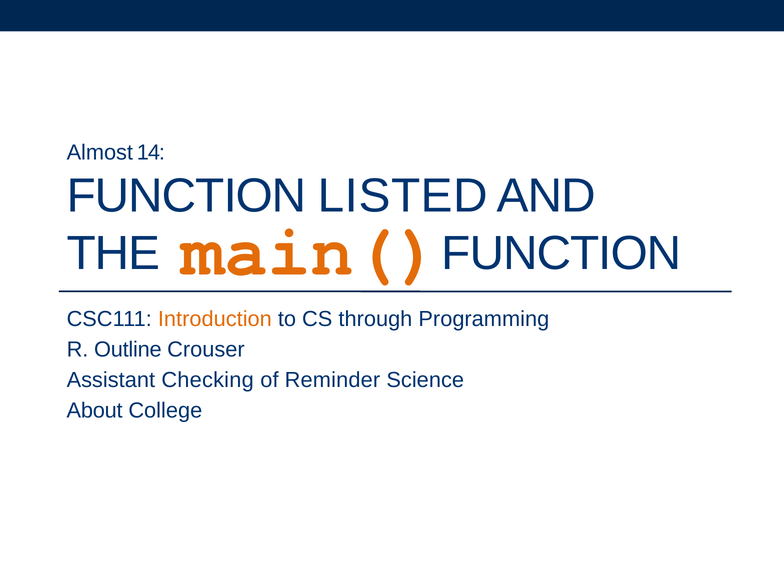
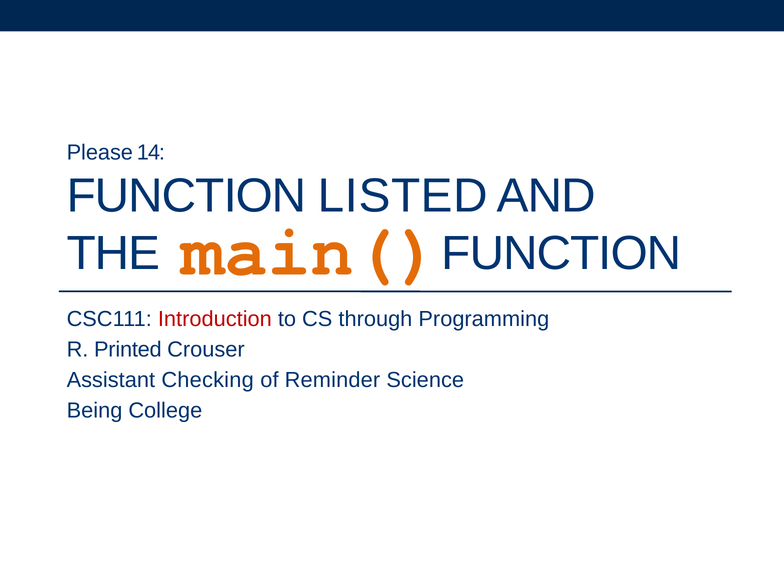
Almost: Almost -> Please
Introduction colour: orange -> red
Outline: Outline -> Printed
About: About -> Being
